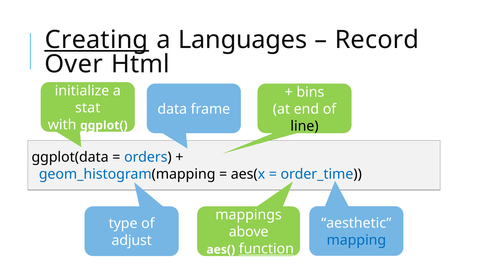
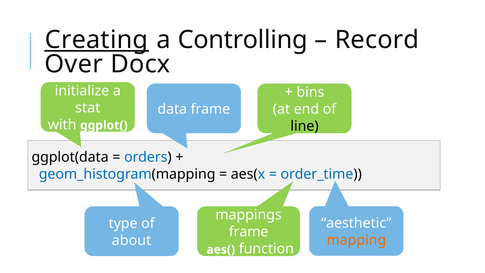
Languages: Languages -> Controlling
Html: Html -> Docx
above at (249, 232): above -> frame
mapping colour: blue -> orange
adjust: adjust -> about
function underline: present -> none
